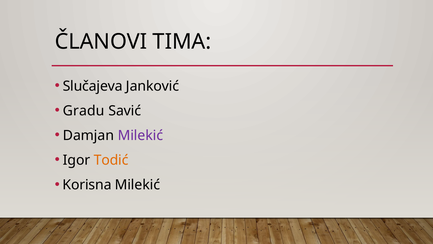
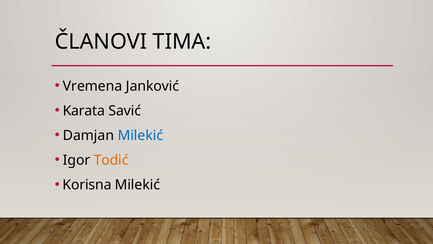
Slučajeva: Slučajeva -> Vremena
Gradu: Gradu -> Karata
Milekić at (140, 135) colour: purple -> blue
